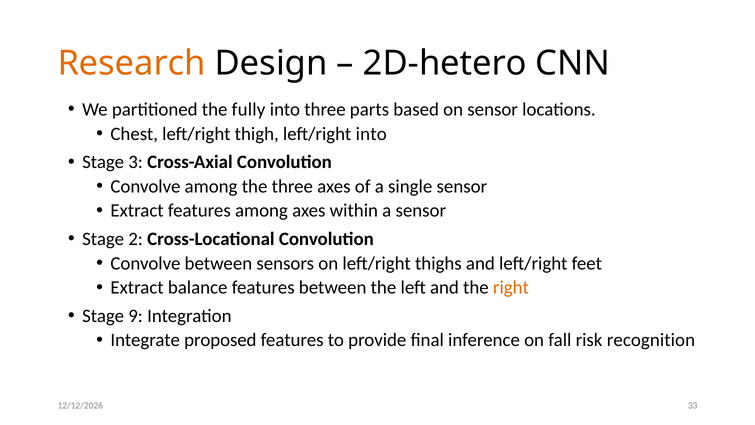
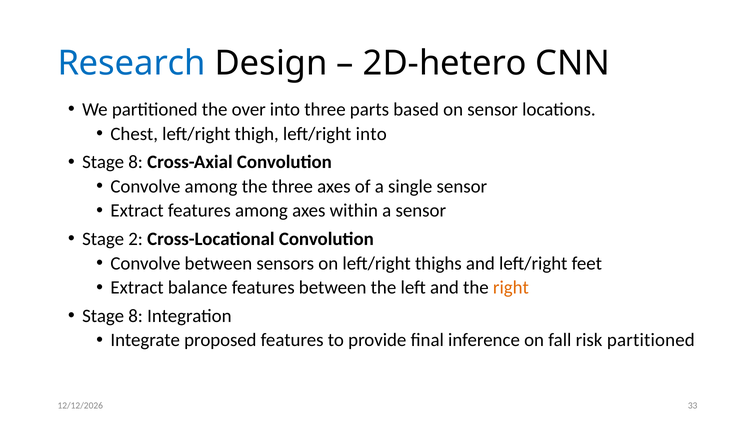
Research colour: orange -> blue
fully: fully -> over
3 at (136, 162): 3 -> 8
9 at (136, 316): 9 -> 8
risk recognition: recognition -> partitioned
